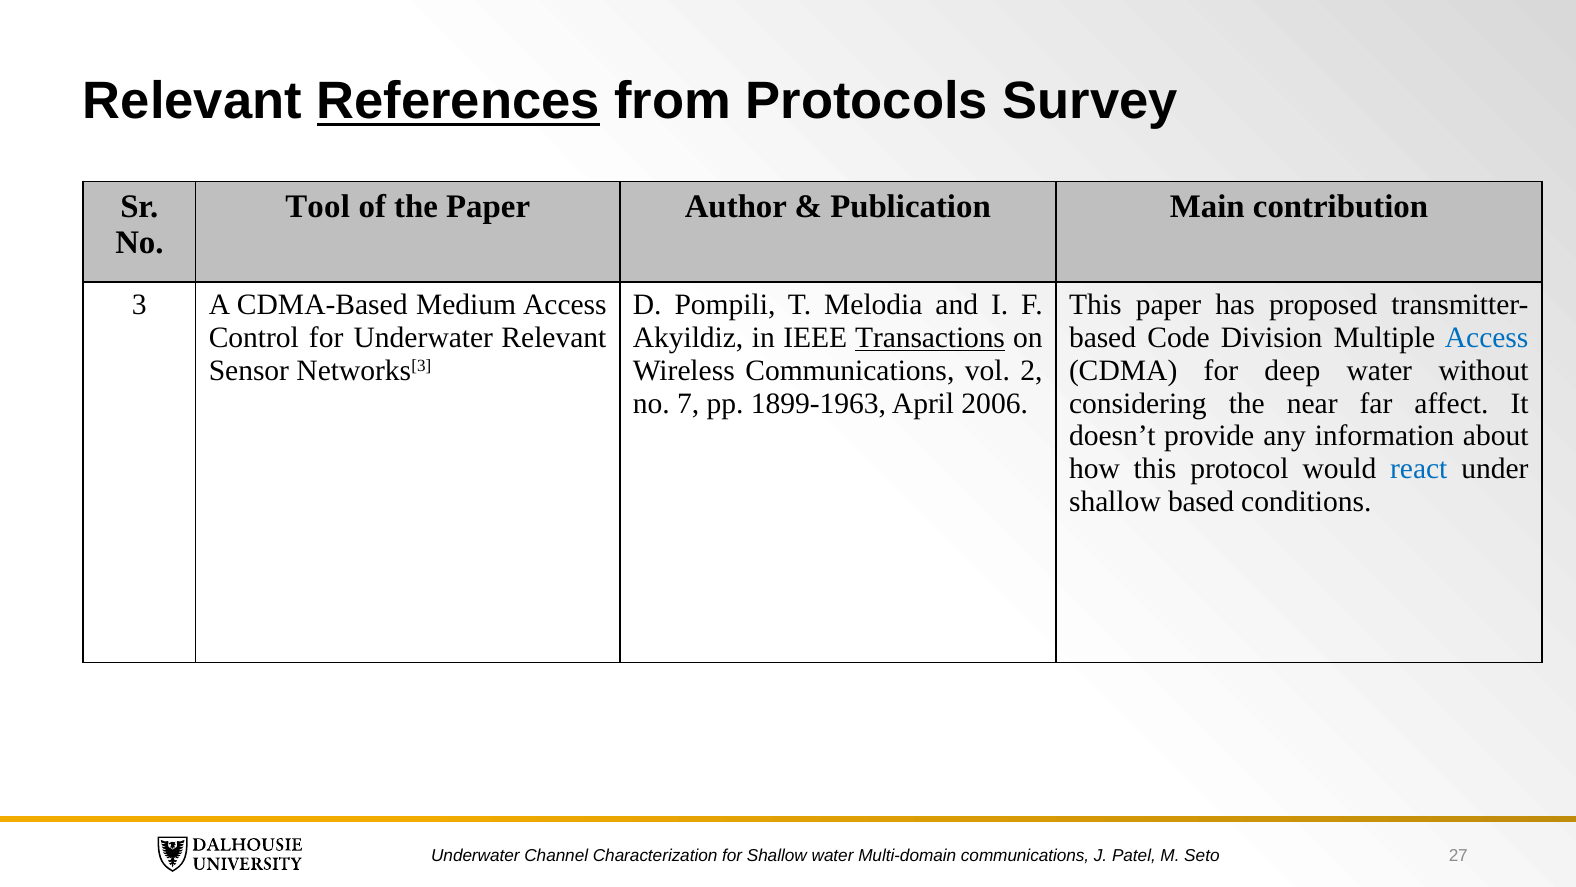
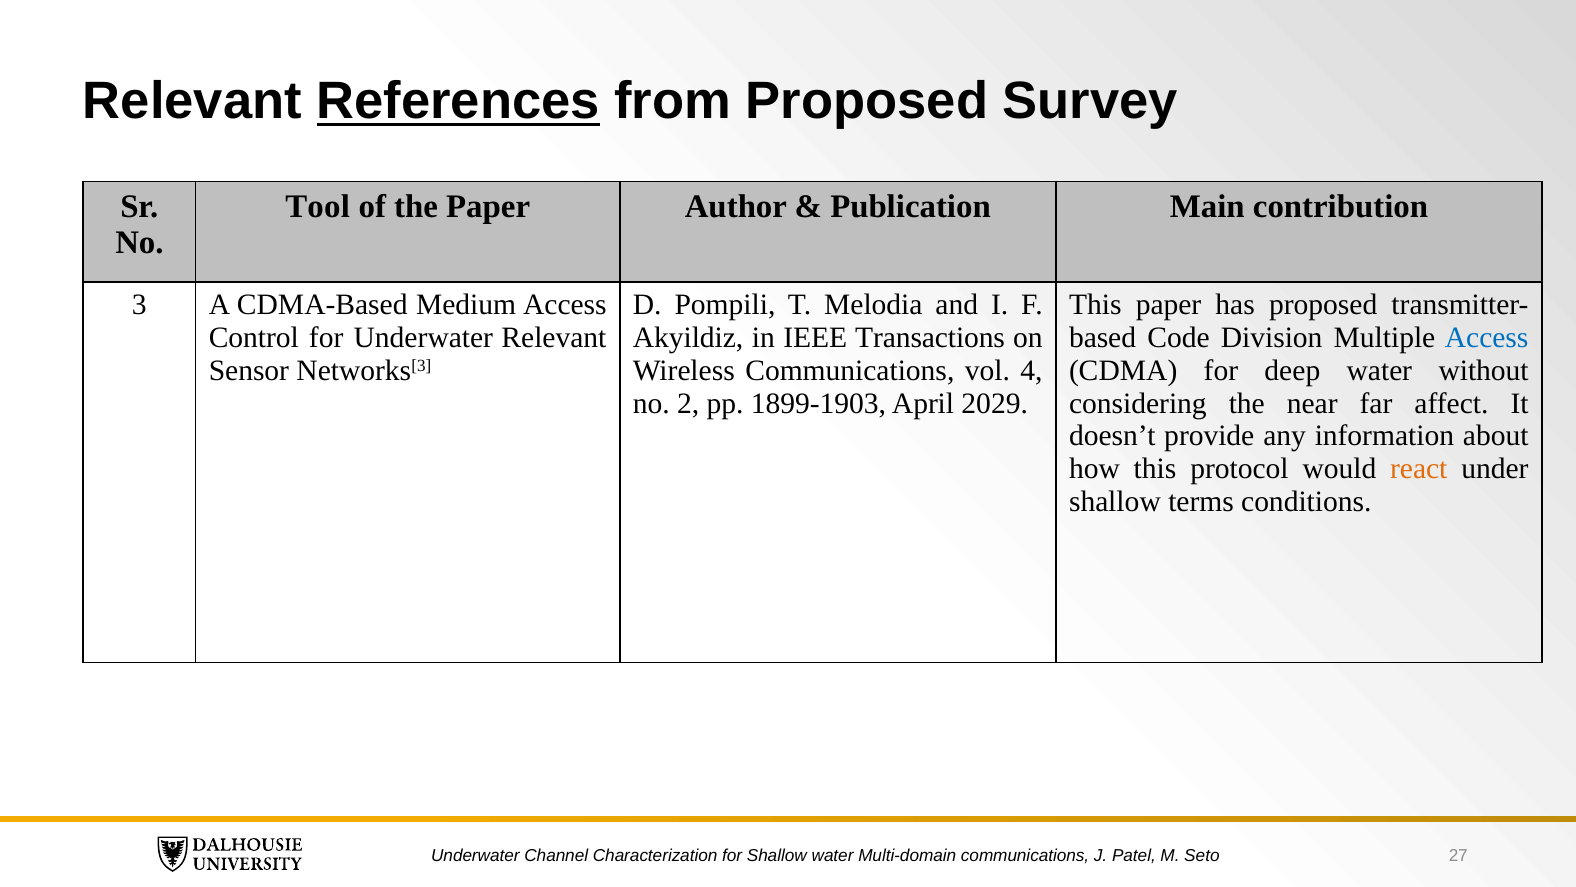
from Protocols: Protocols -> Proposed
Transactions underline: present -> none
2: 2 -> 4
7: 7 -> 2
1899-1963: 1899-1963 -> 1899-1903
2006: 2006 -> 2029
react colour: blue -> orange
shallow based: based -> terms
